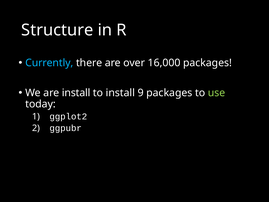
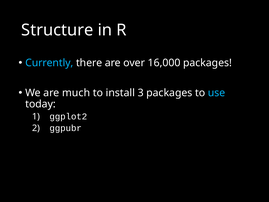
are install: install -> much
9: 9 -> 3
use colour: light green -> light blue
